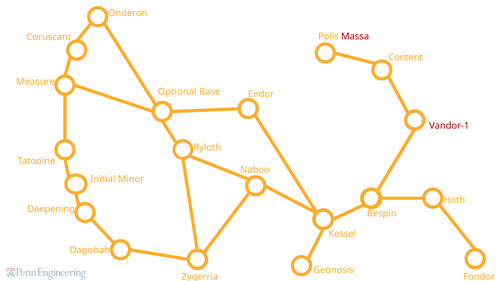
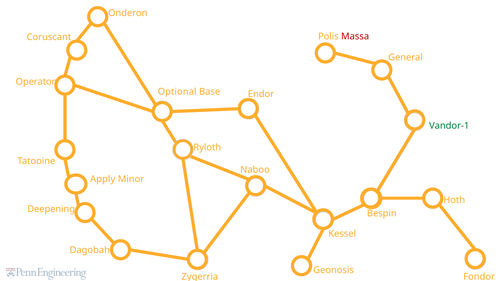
Content: Content -> General
Measure: Measure -> Operator
Vandor-1 colour: red -> green
Initial: Initial -> Apply
